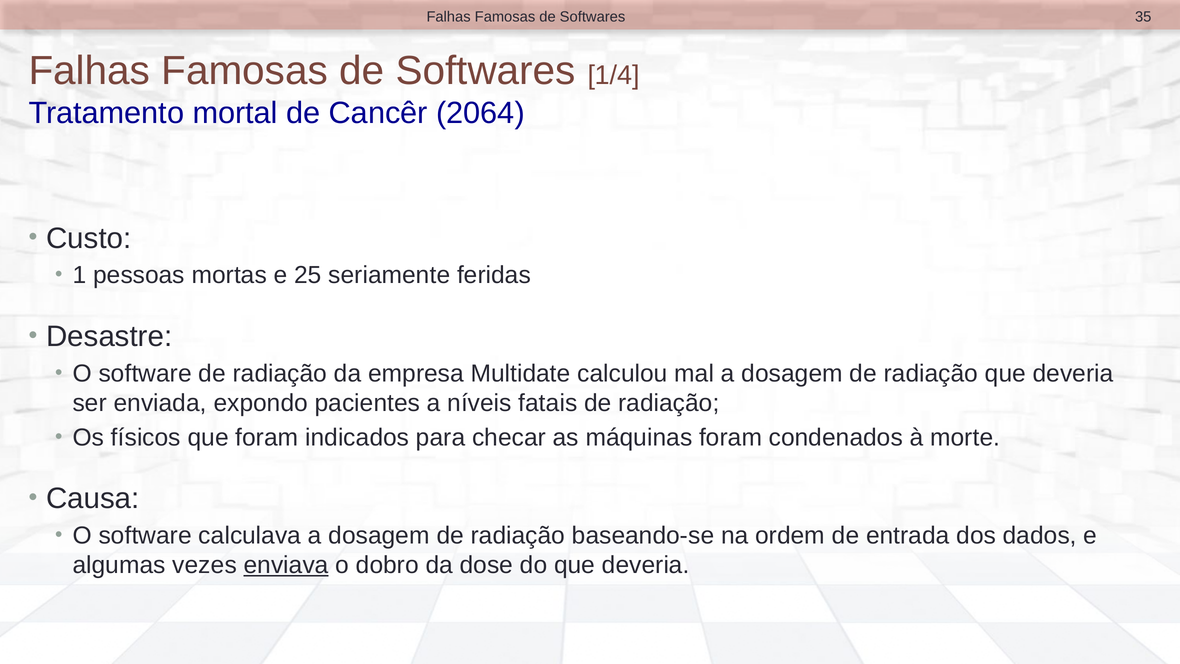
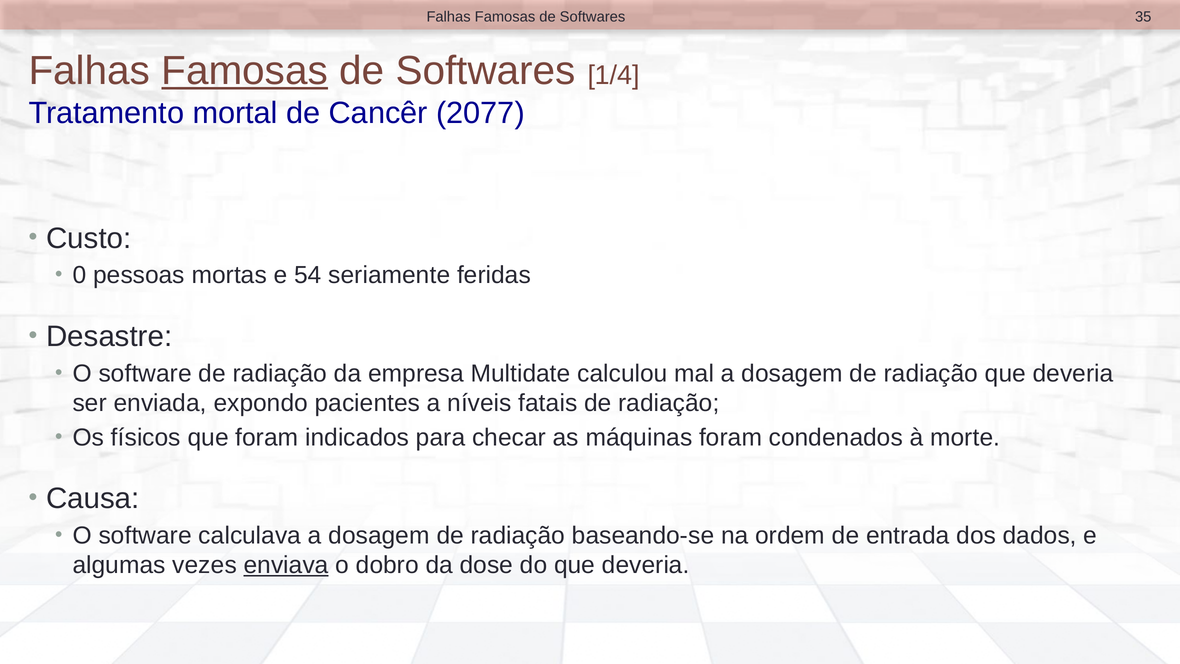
Famosas at (245, 71) underline: none -> present
2064: 2064 -> 2077
1: 1 -> 0
25: 25 -> 54
